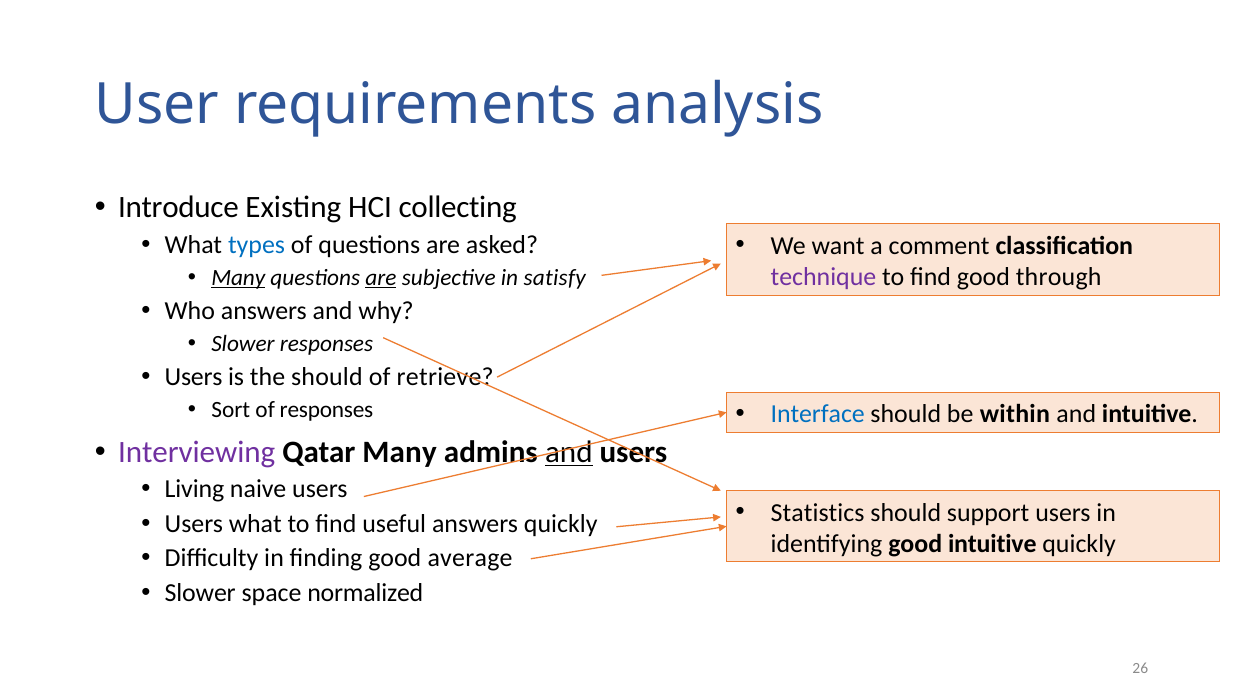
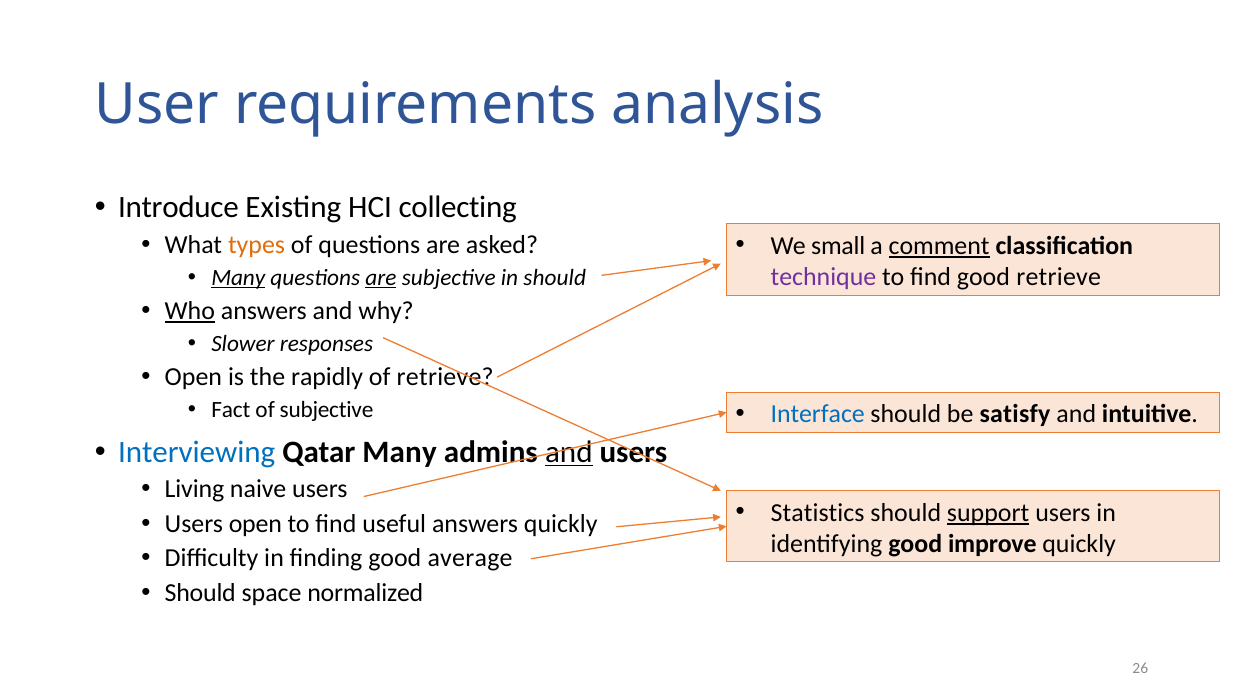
types colour: blue -> orange
want: want -> small
comment underline: none -> present
in satisfy: satisfy -> should
good through: through -> retrieve
Who underline: none -> present
Users at (194, 377): Users -> Open
the should: should -> rapidly
Sort: Sort -> Fact
of responses: responses -> subjective
within: within -> satisfy
Interviewing colour: purple -> blue
support underline: none -> present
Users what: what -> open
good intuitive: intuitive -> improve
Slower at (200, 593): Slower -> Should
